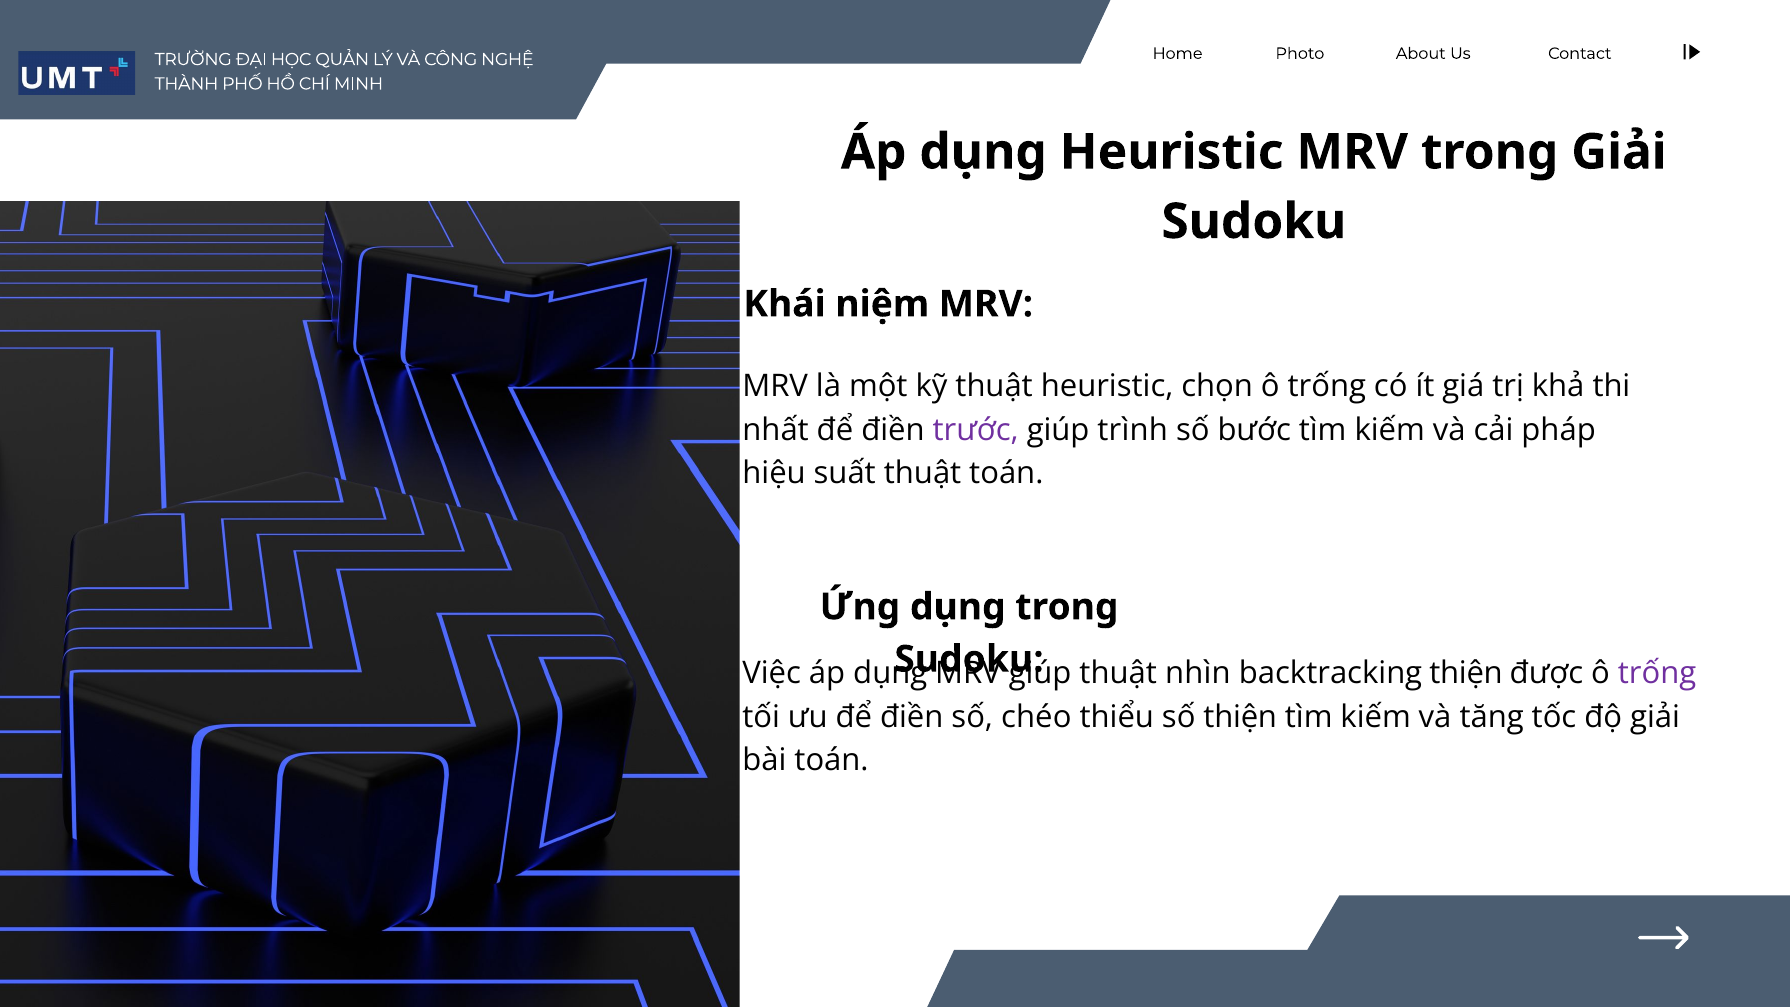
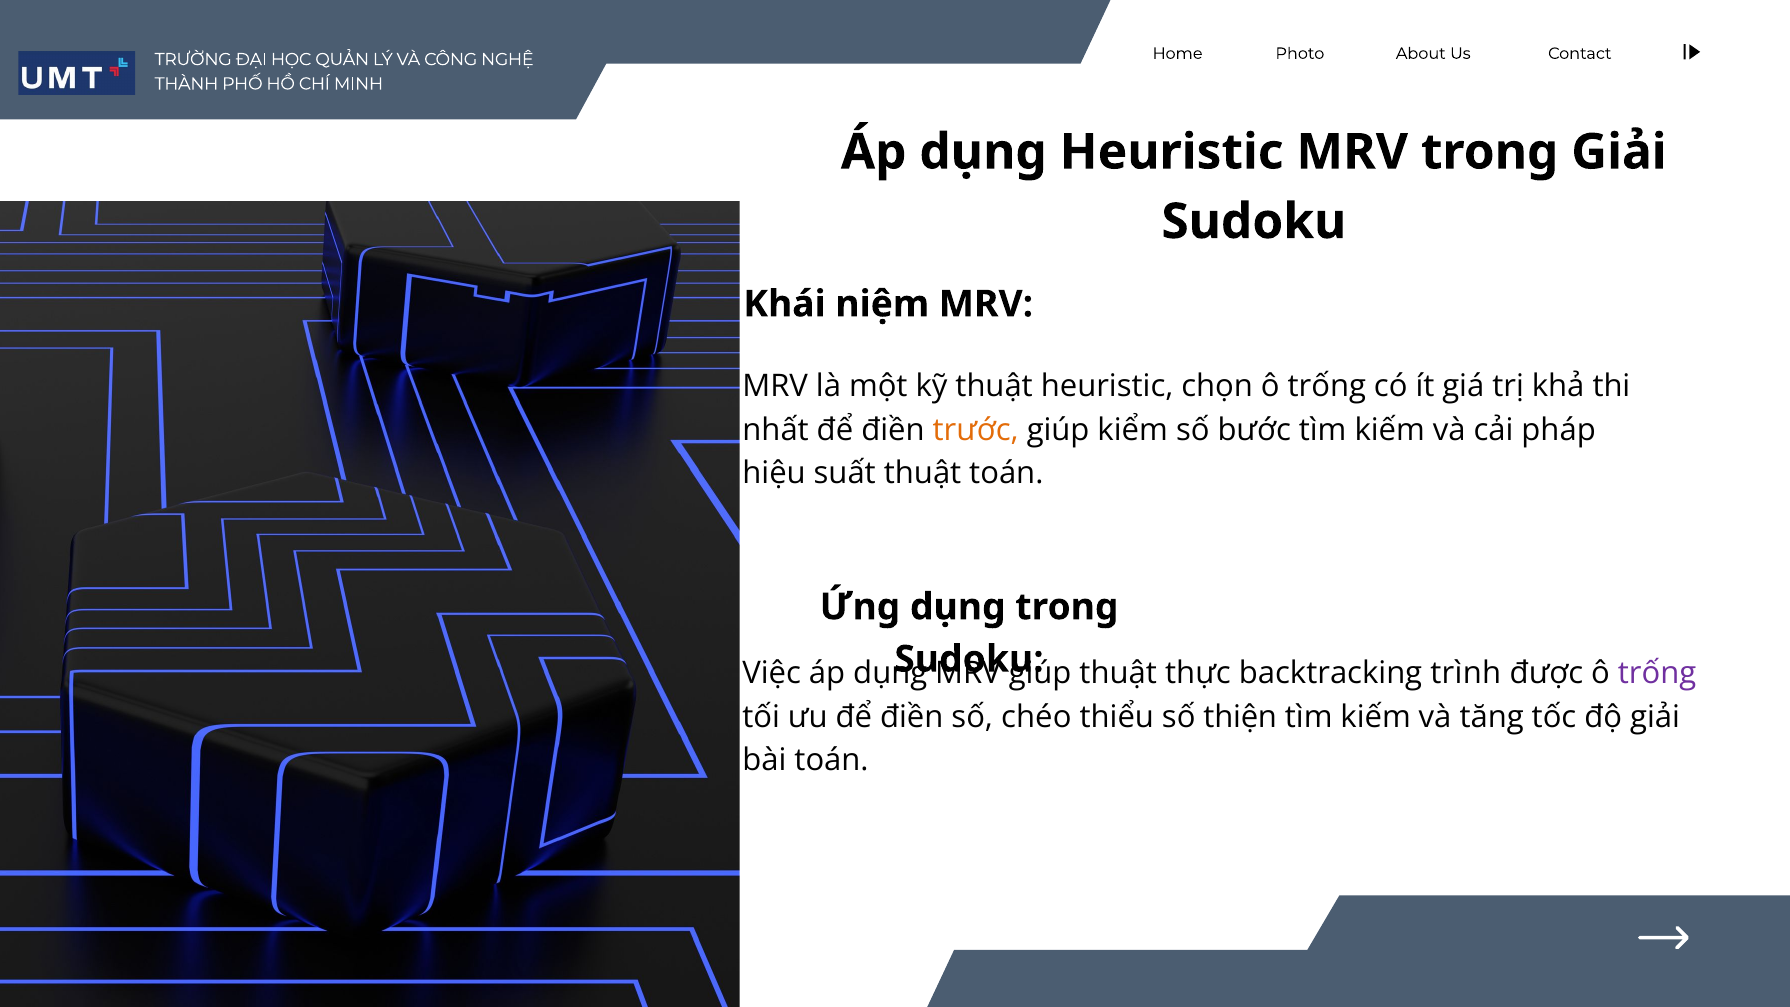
trước colour: purple -> orange
trình: trình -> kiểm
nhìn: nhìn -> thực
backtracking thiện: thiện -> trình
